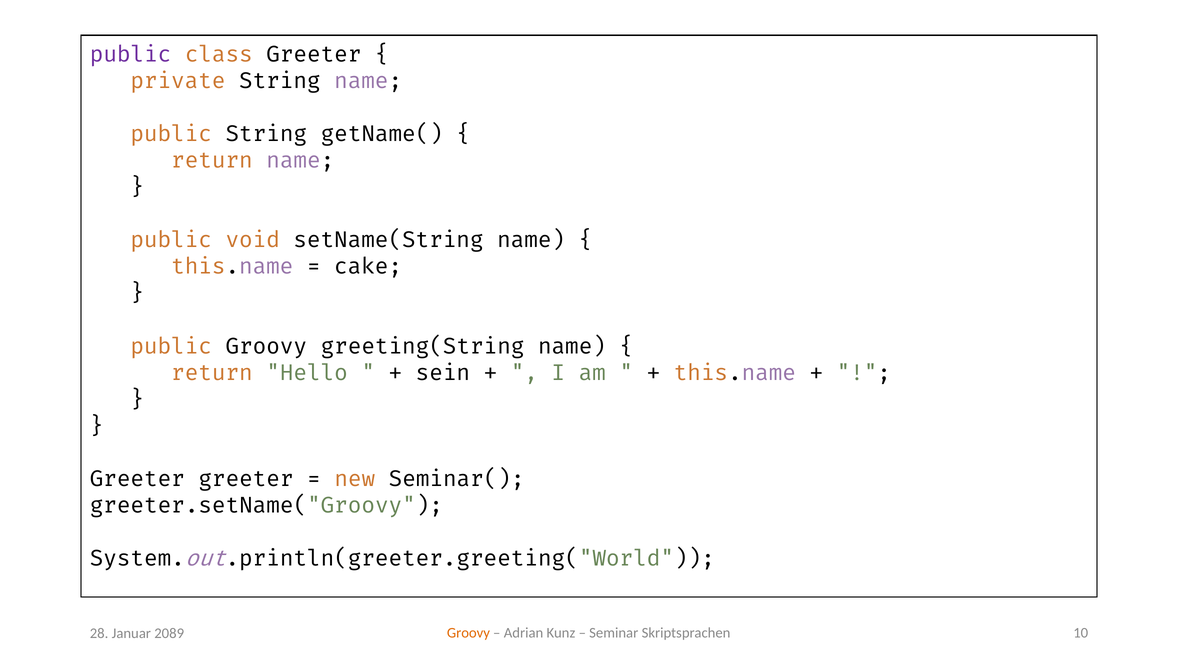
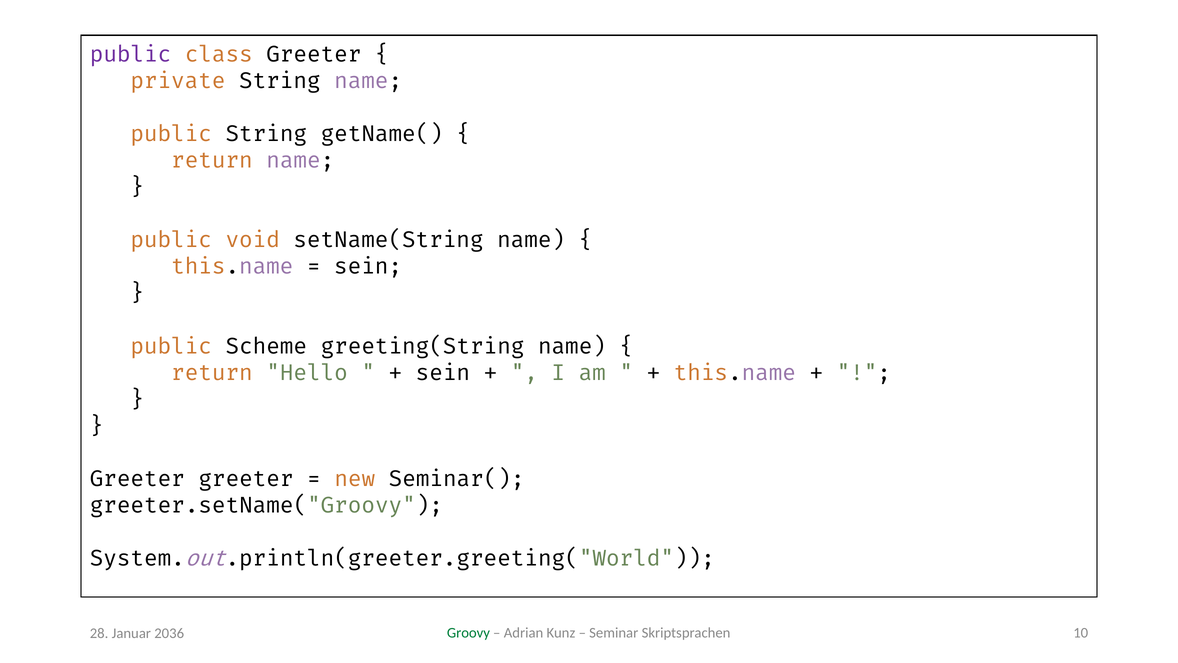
cake at (368, 267): cake -> sein
public Groovy: Groovy -> Scheme
Groovy at (468, 633) colour: orange -> green
2089: 2089 -> 2036
